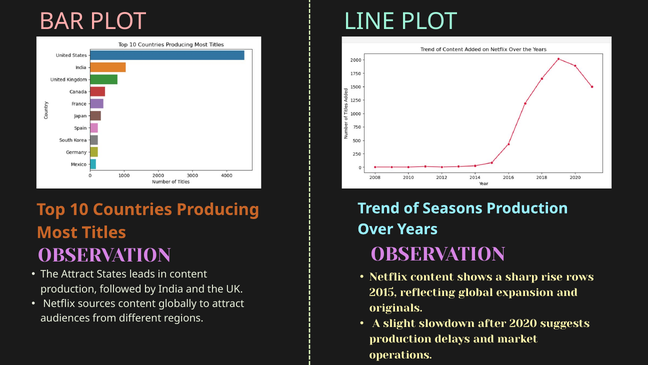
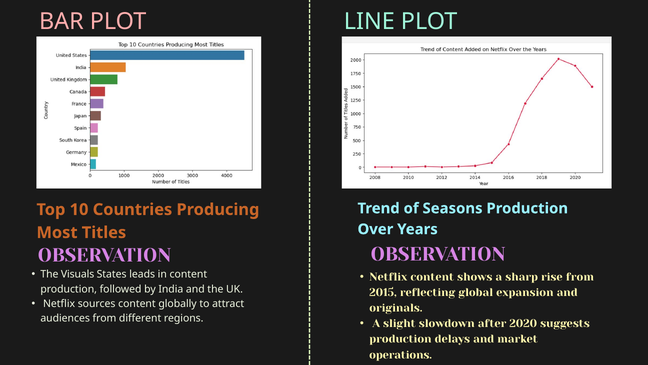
The Attract: Attract -> Visuals
rise rows: rows -> from
